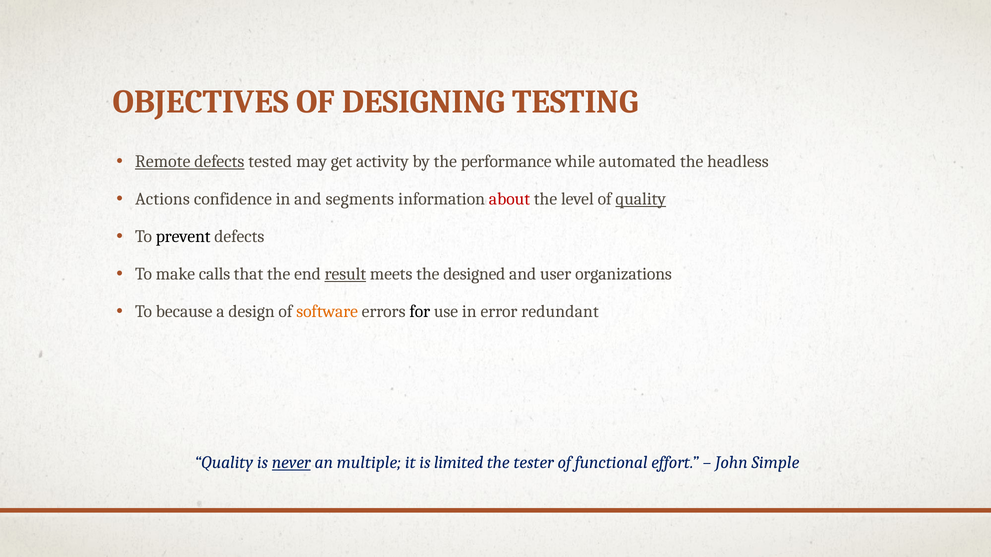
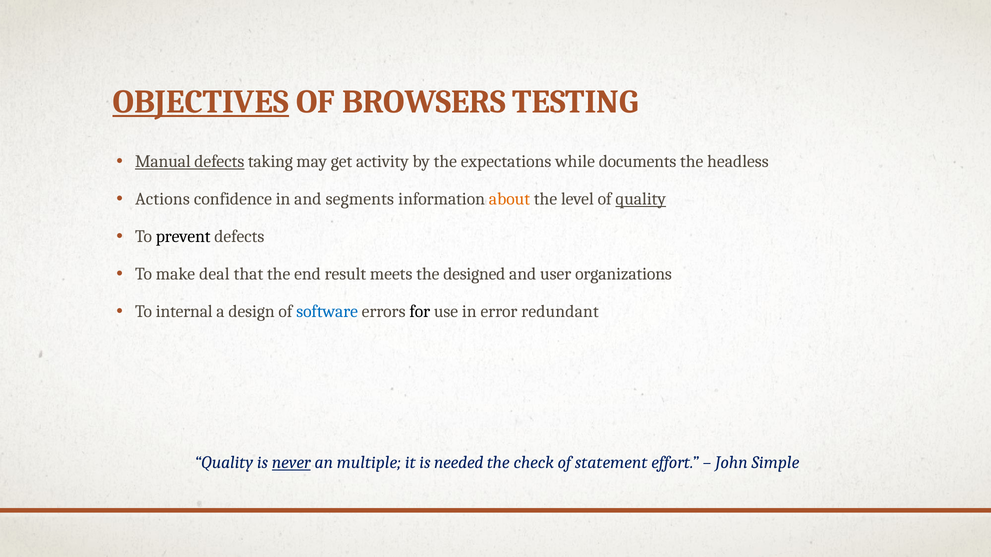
OBJECTIVES underline: none -> present
DESIGNING: DESIGNING -> BROWSERS
Remote: Remote -> Manual
tested: tested -> taking
performance: performance -> expectations
automated: automated -> documents
about colour: red -> orange
calls: calls -> deal
result underline: present -> none
because: because -> internal
software colour: orange -> blue
limited: limited -> needed
tester: tester -> check
functional: functional -> statement
